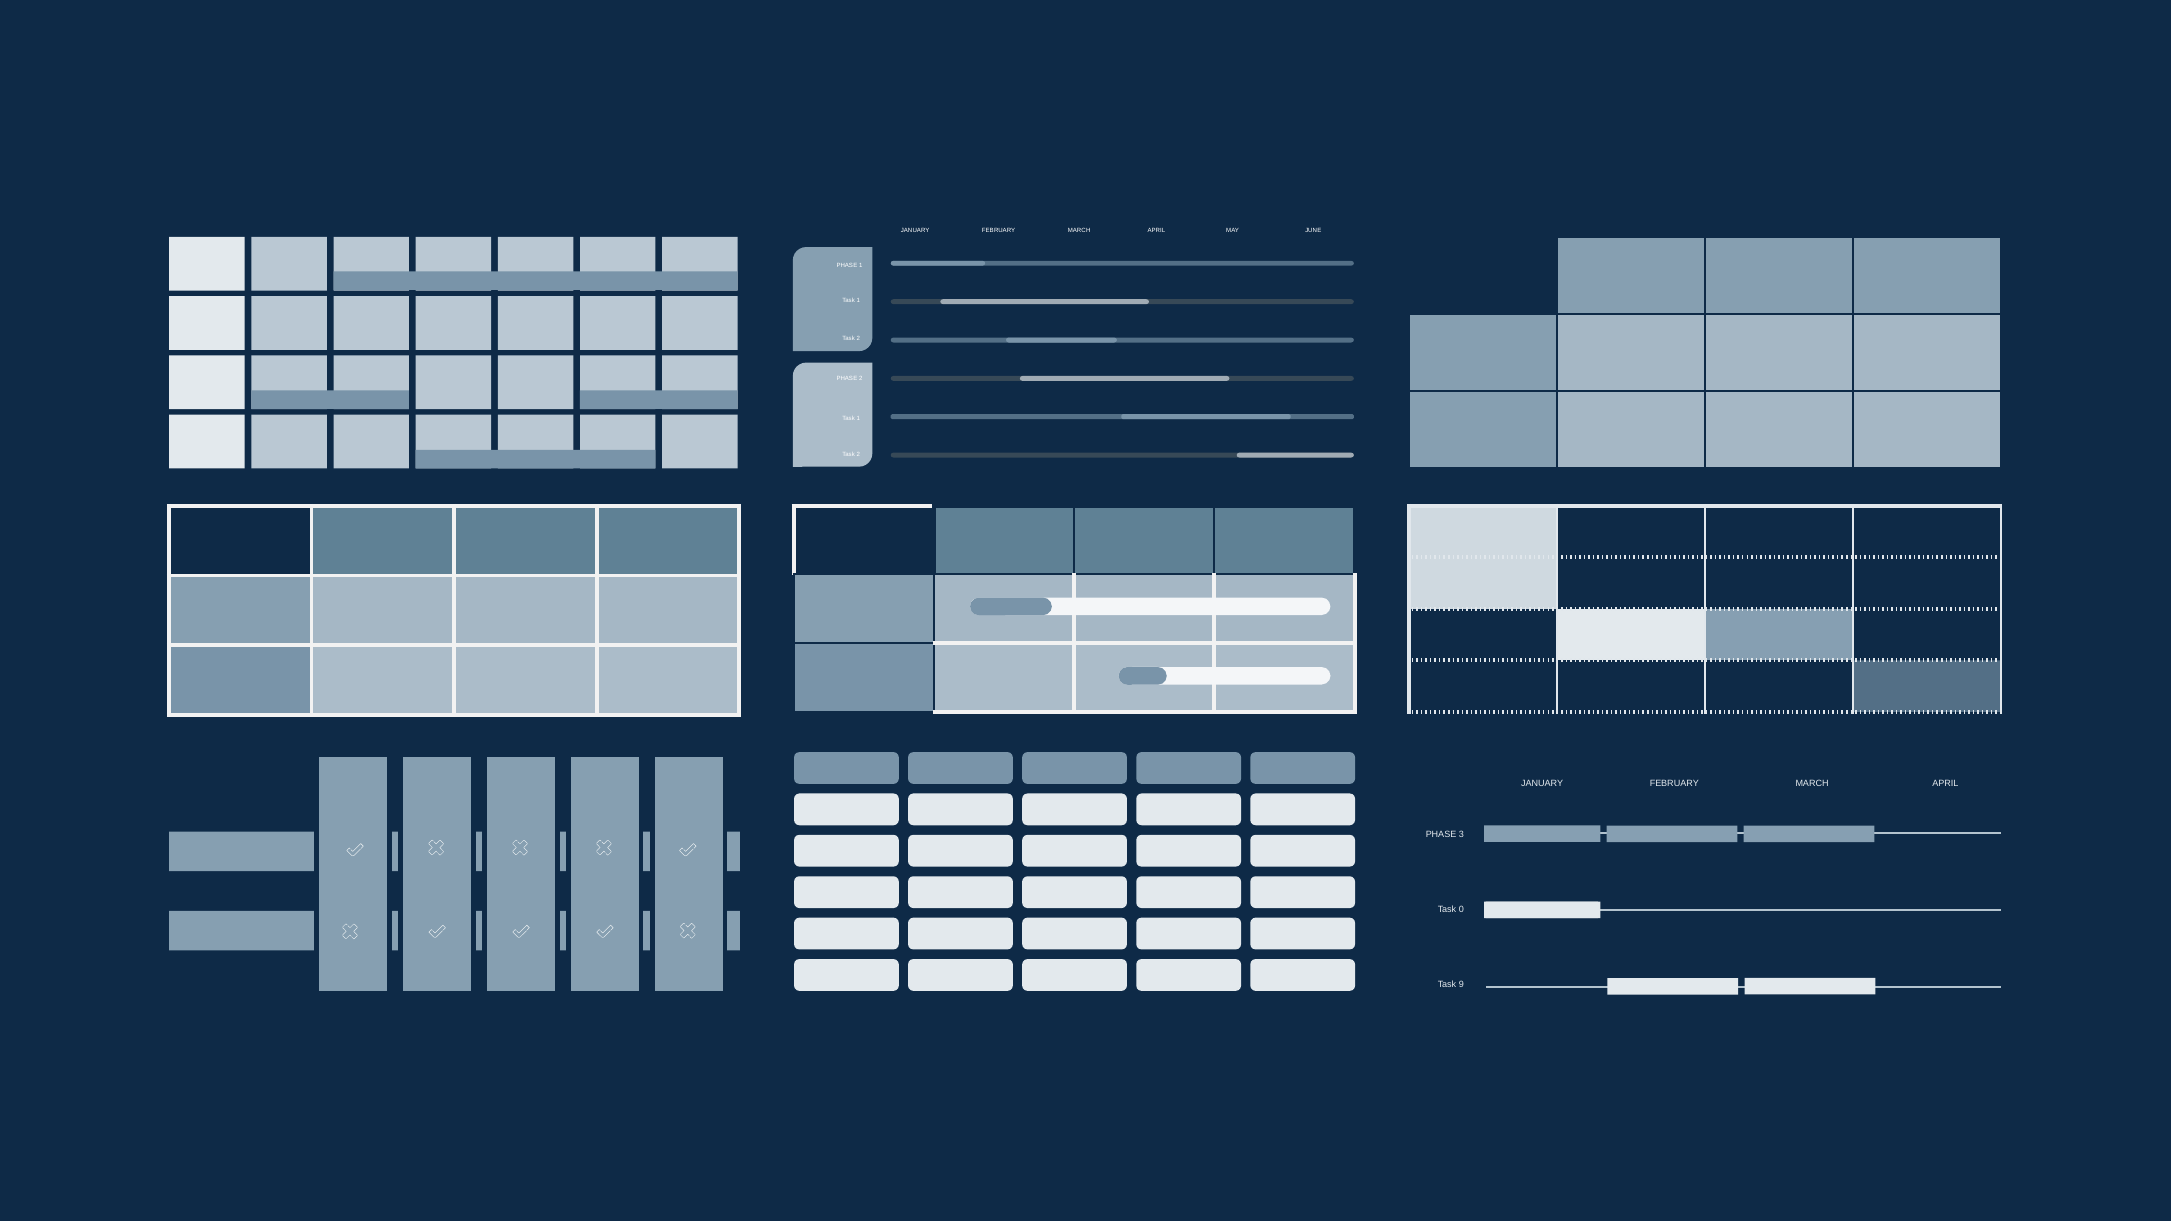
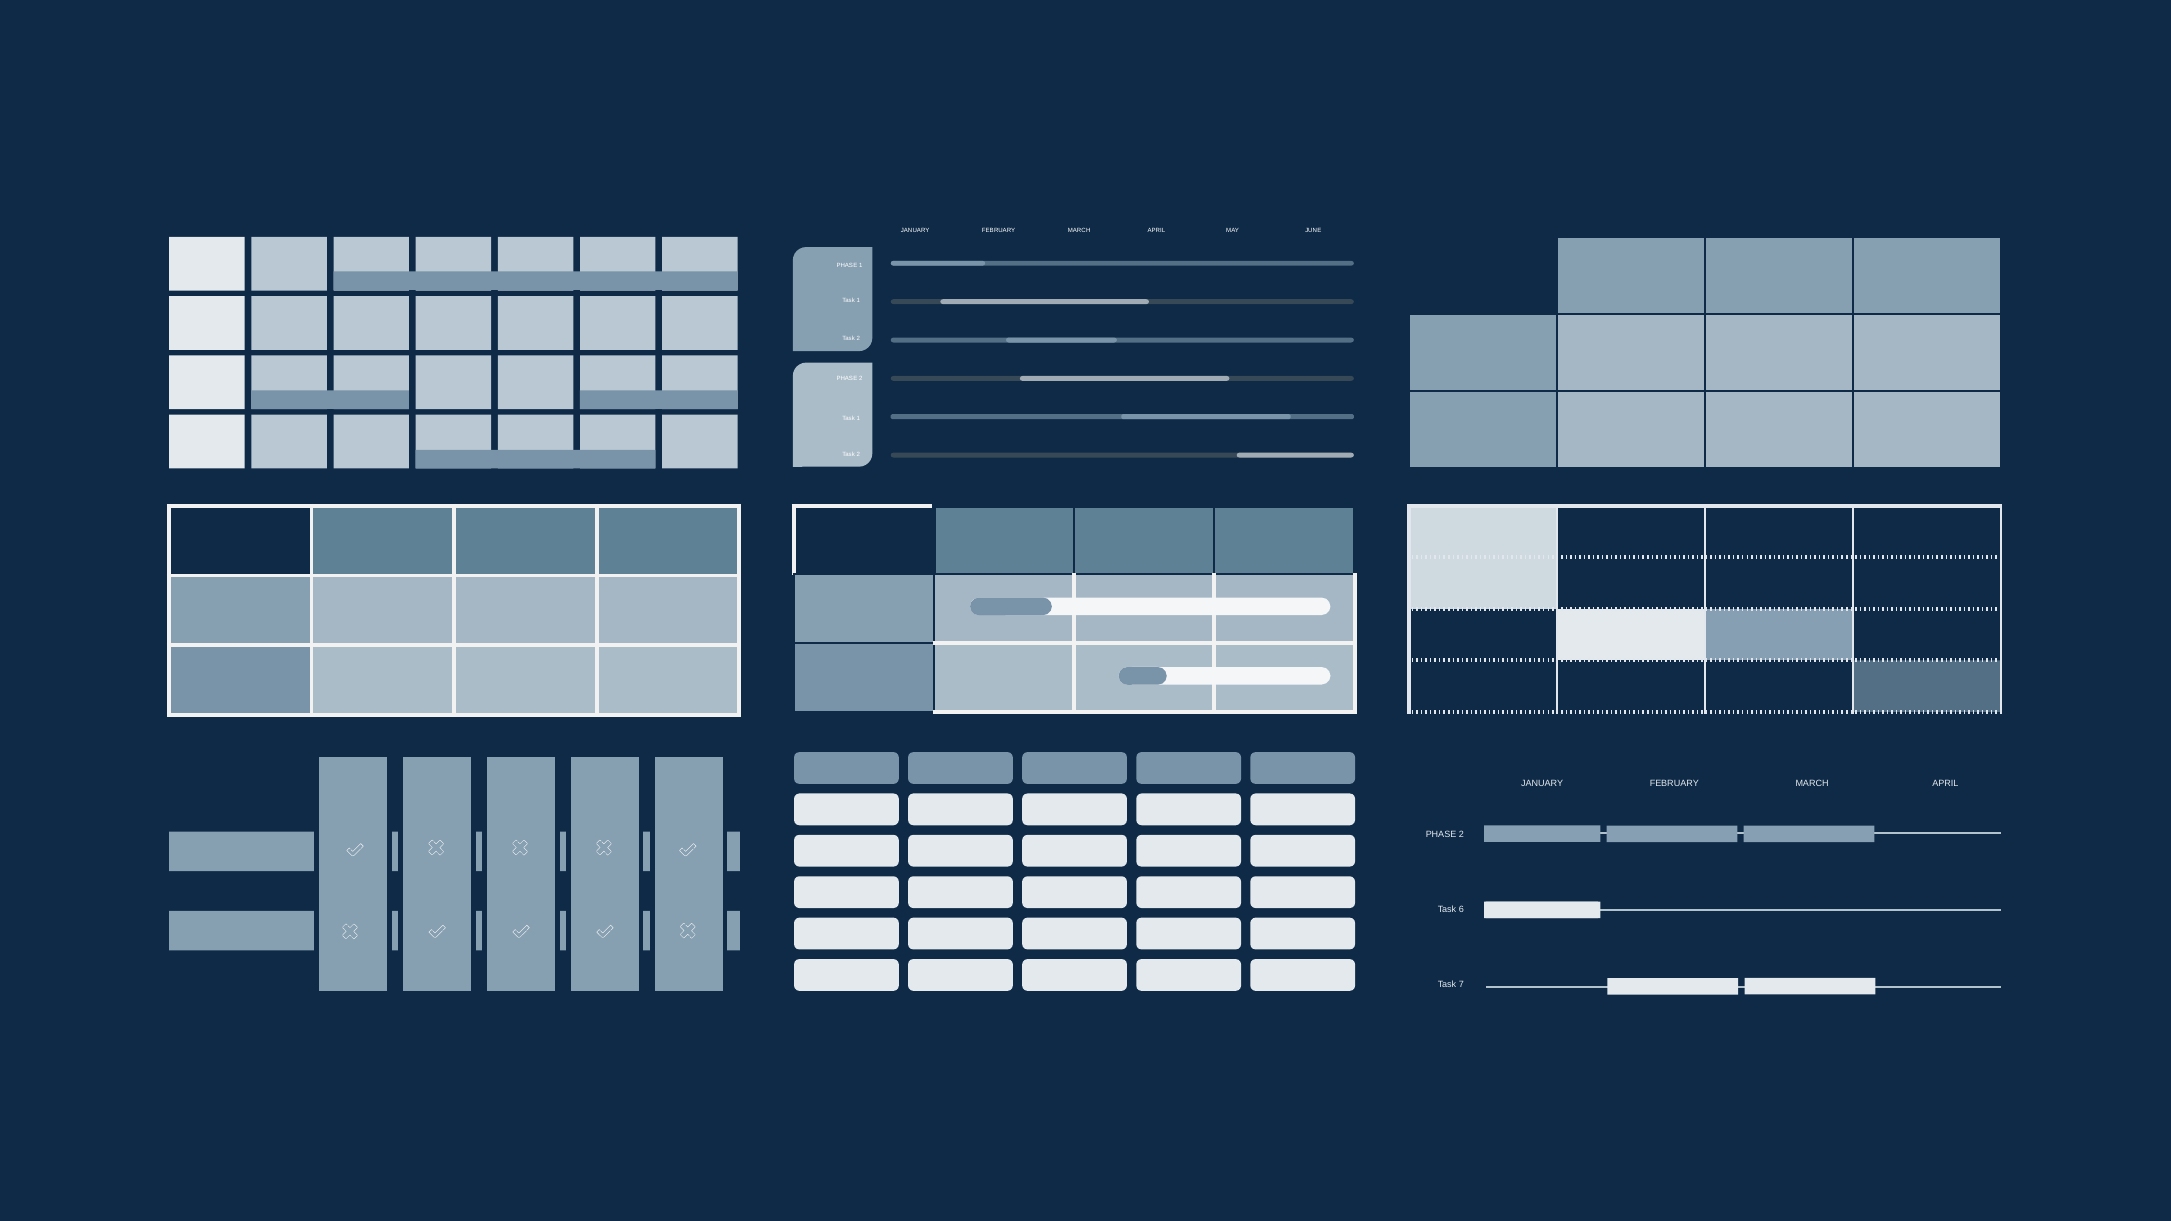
3 at (1461, 834): 3 -> 2
0: 0 -> 6
9: 9 -> 7
